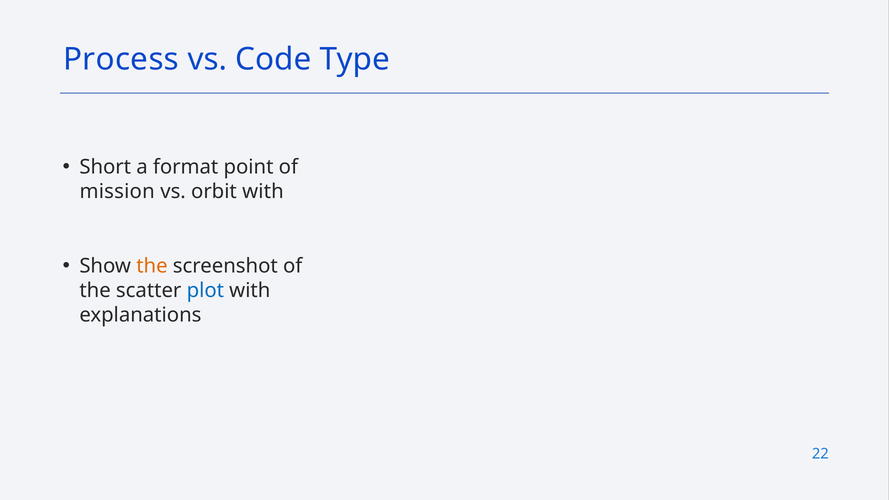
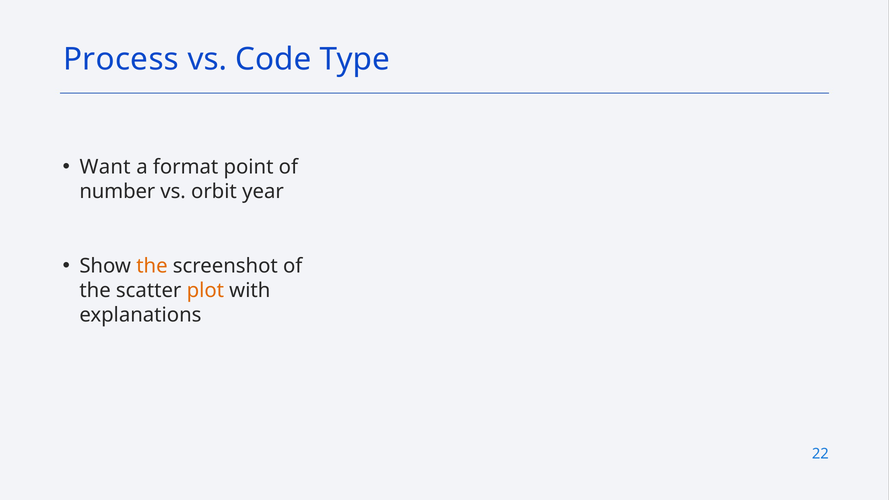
Short: Short -> Want
mission: mission -> number
orbit with: with -> year
plot colour: blue -> orange
